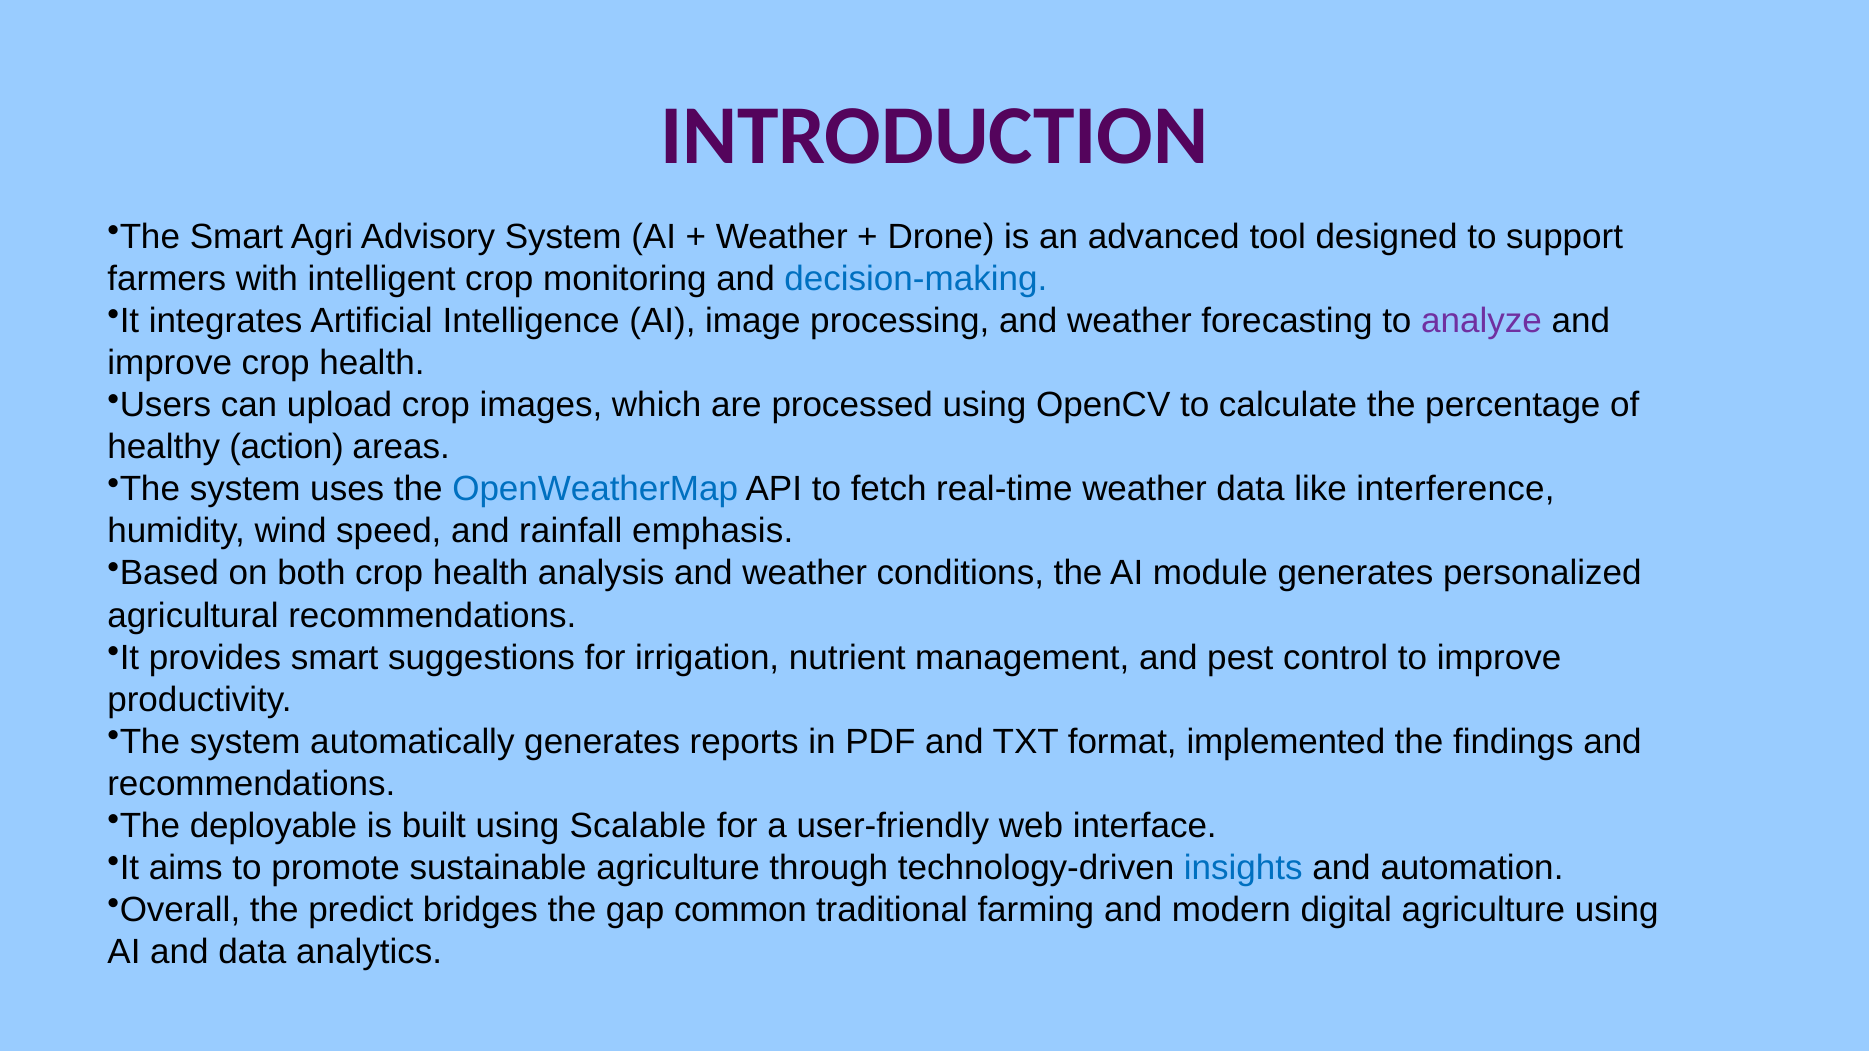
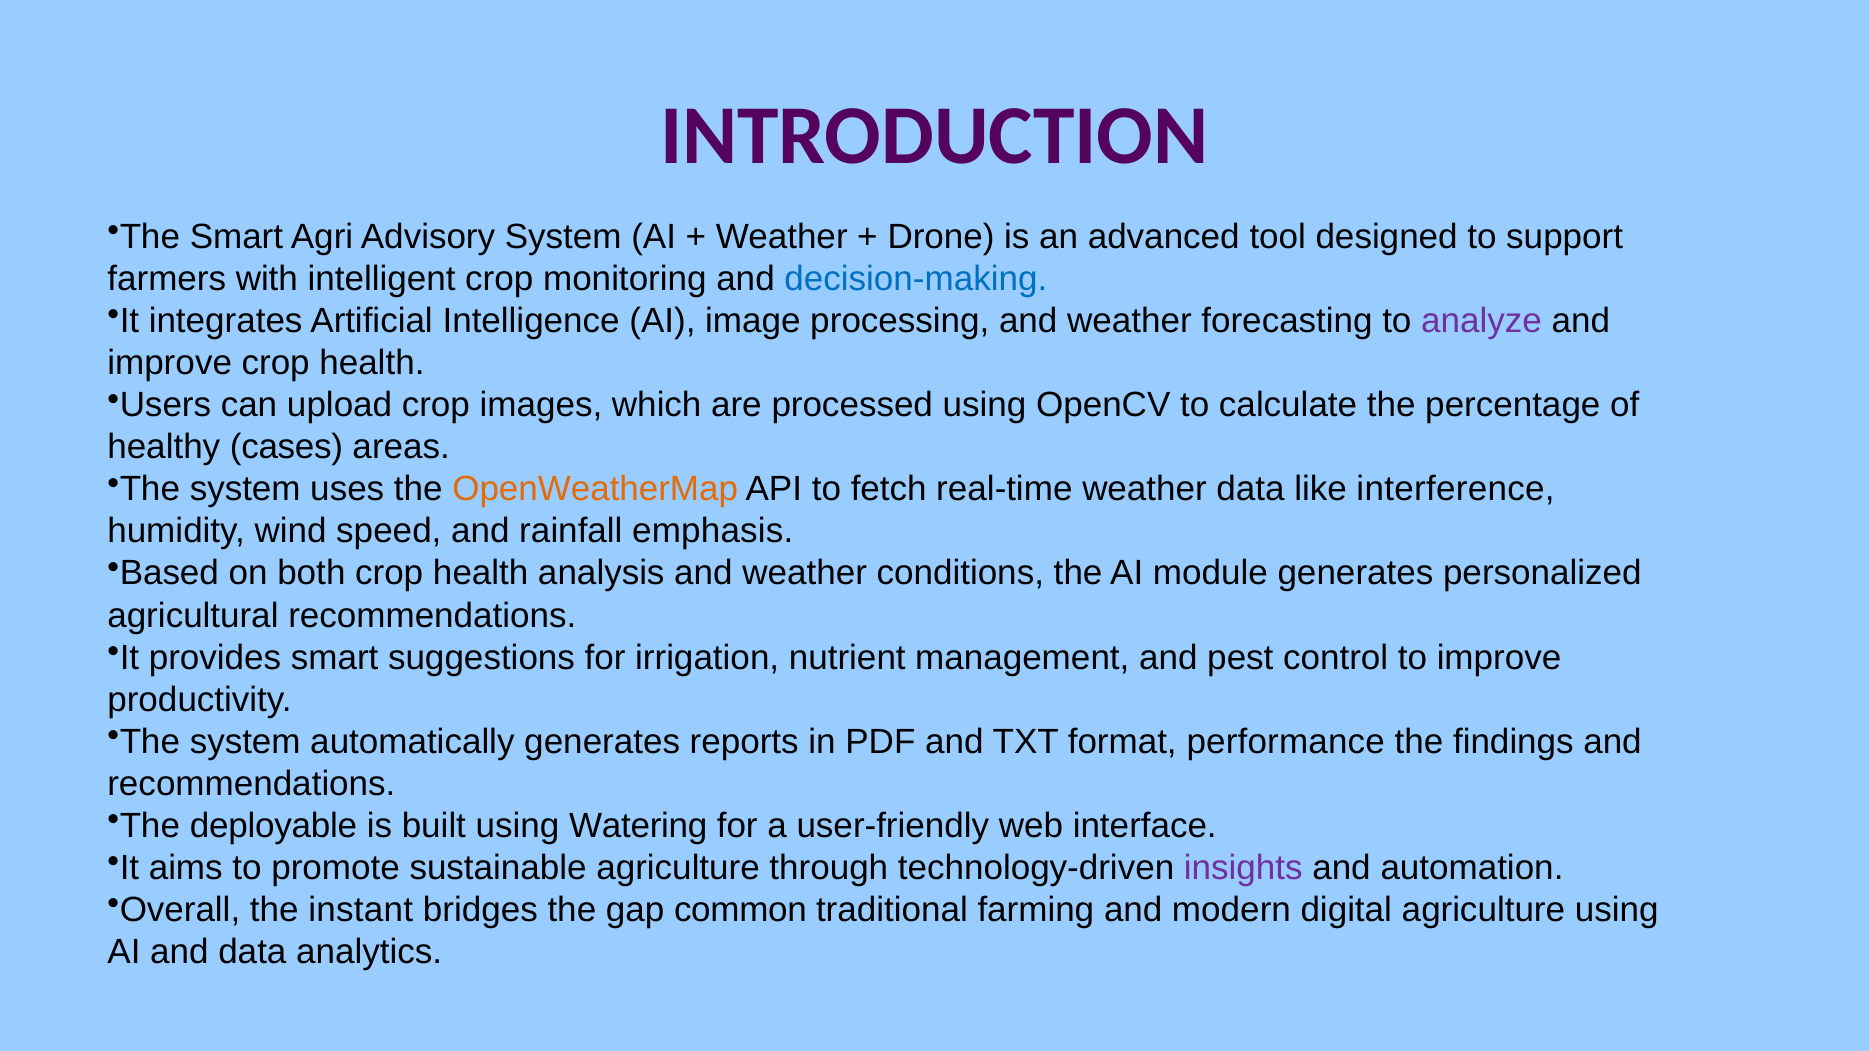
action: action -> cases
OpenWeatherMap colour: blue -> orange
implemented: implemented -> performance
Scalable: Scalable -> Watering
insights colour: blue -> purple
predict: predict -> instant
